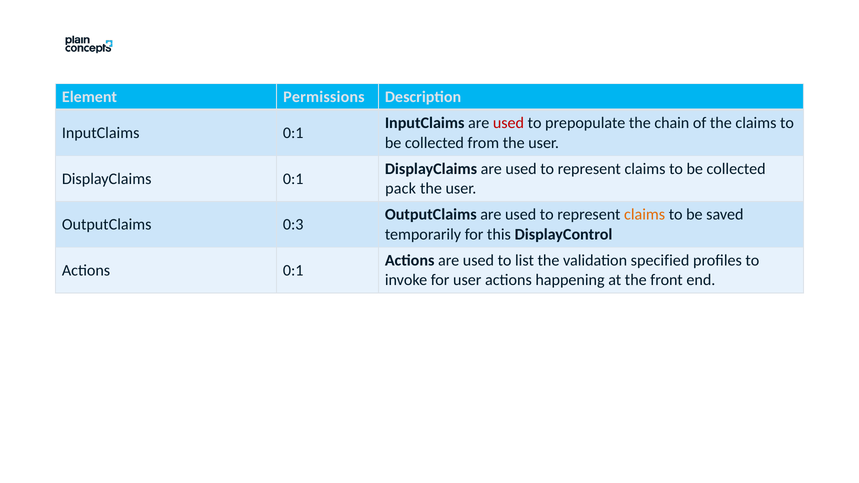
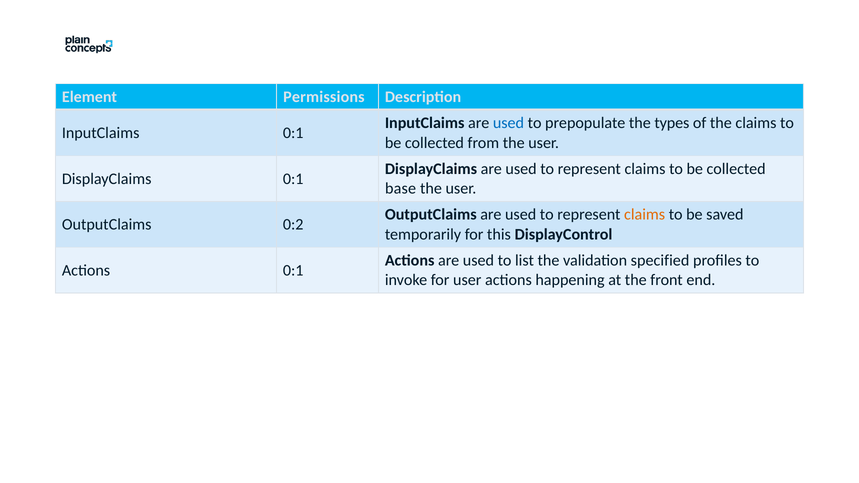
used at (508, 123) colour: red -> blue
chain: chain -> types
pack: pack -> base
0:3: 0:3 -> 0:2
